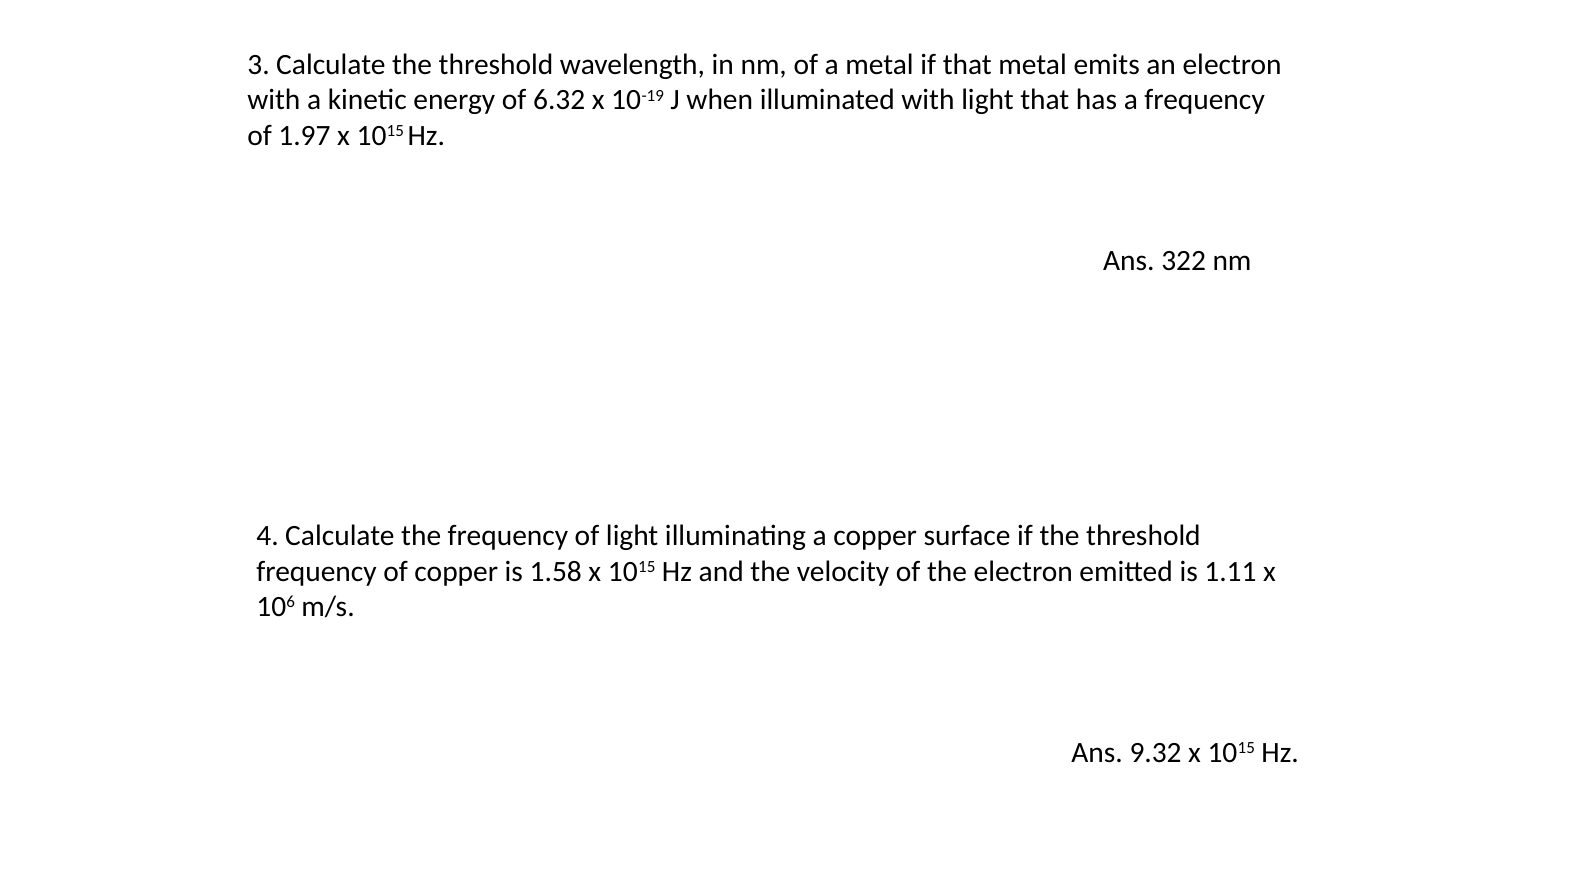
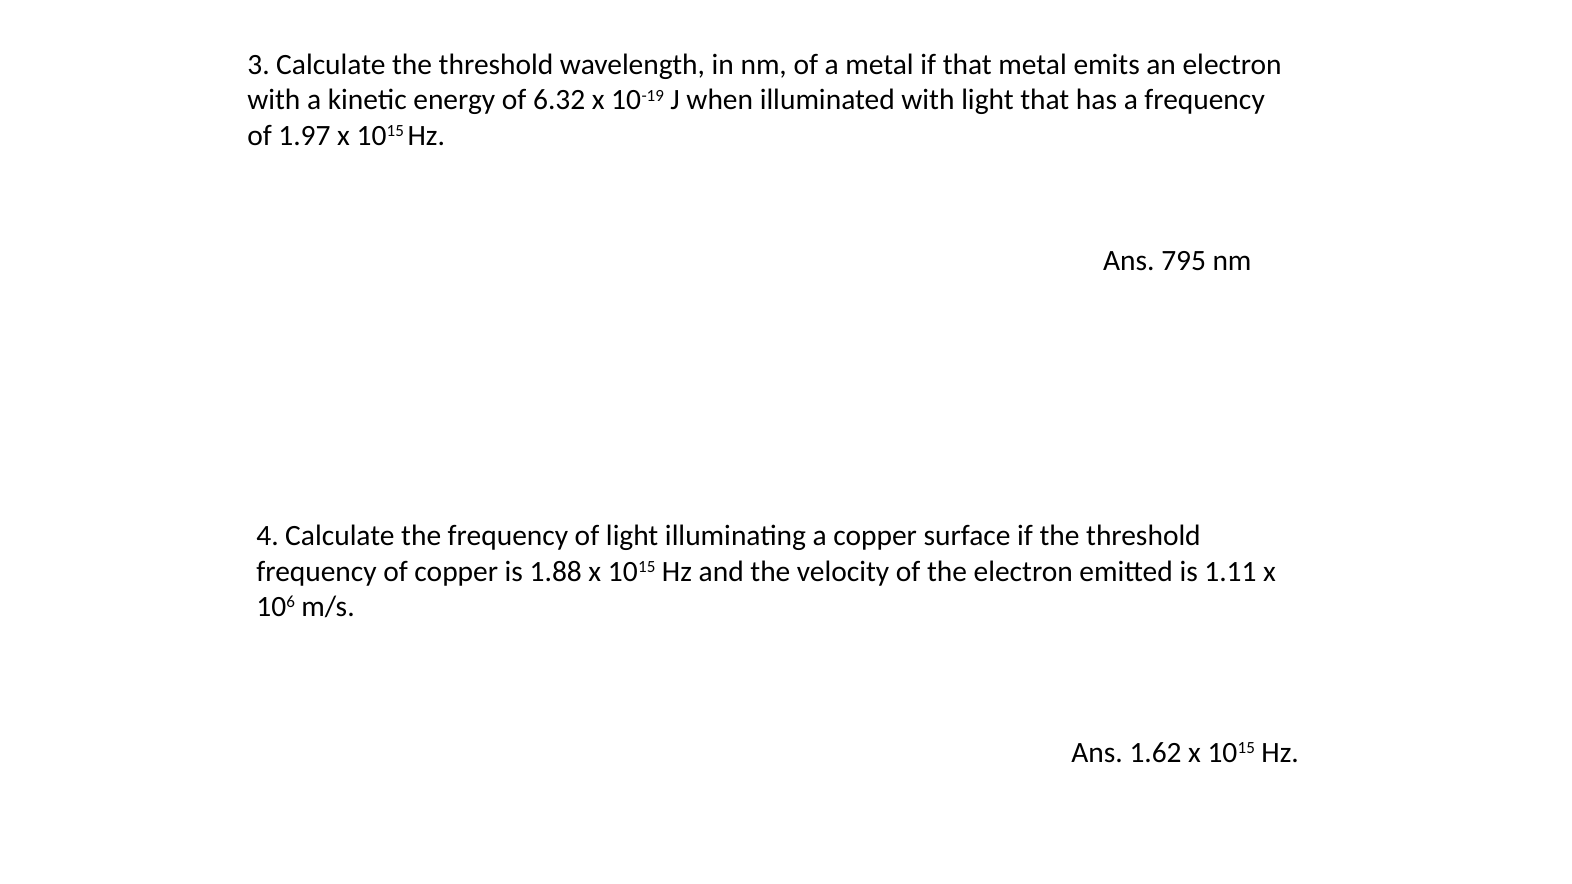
322: 322 -> 795
1.58: 1.58 -> 1.88
9.32: 9.32 -> 1.62
